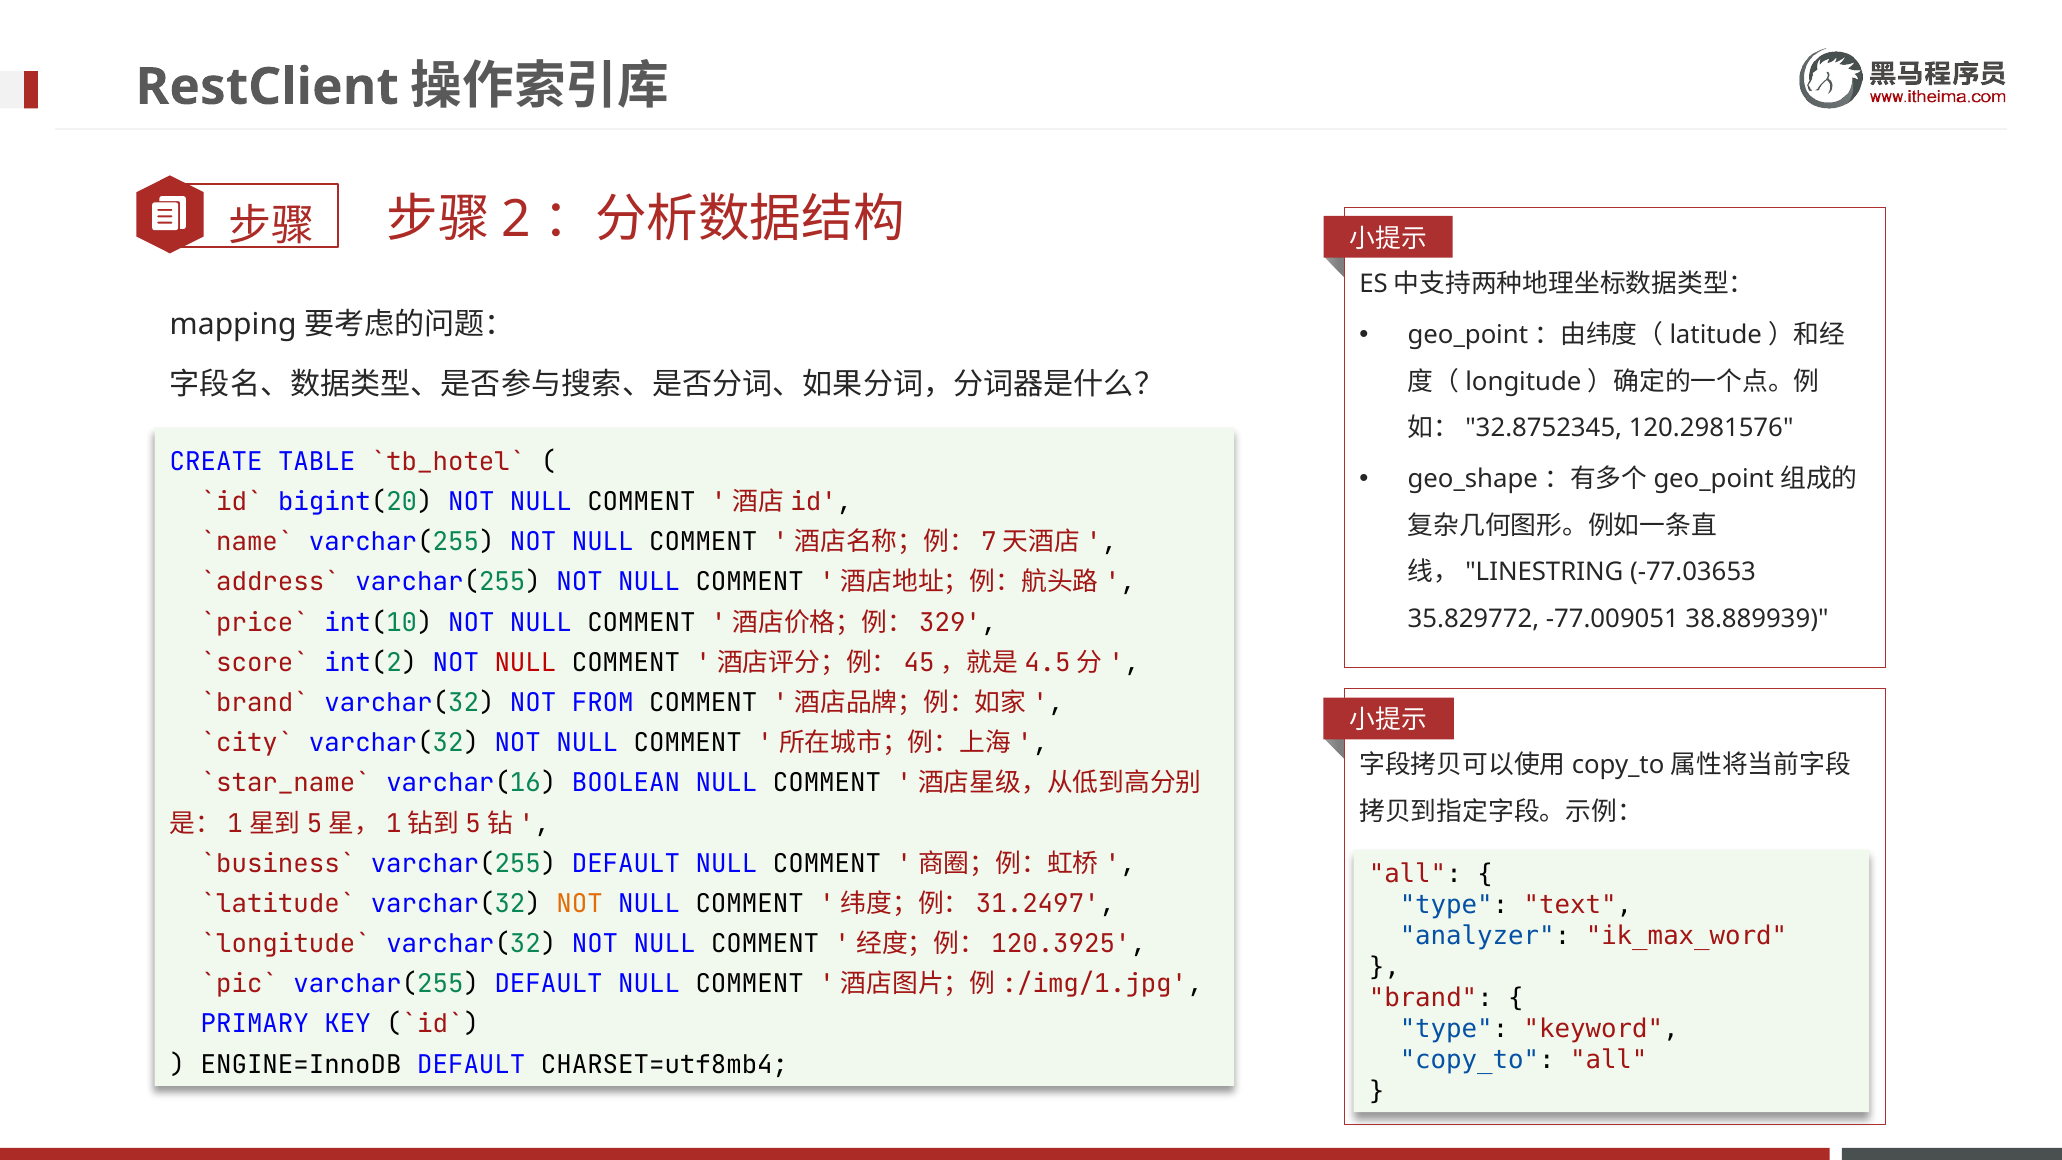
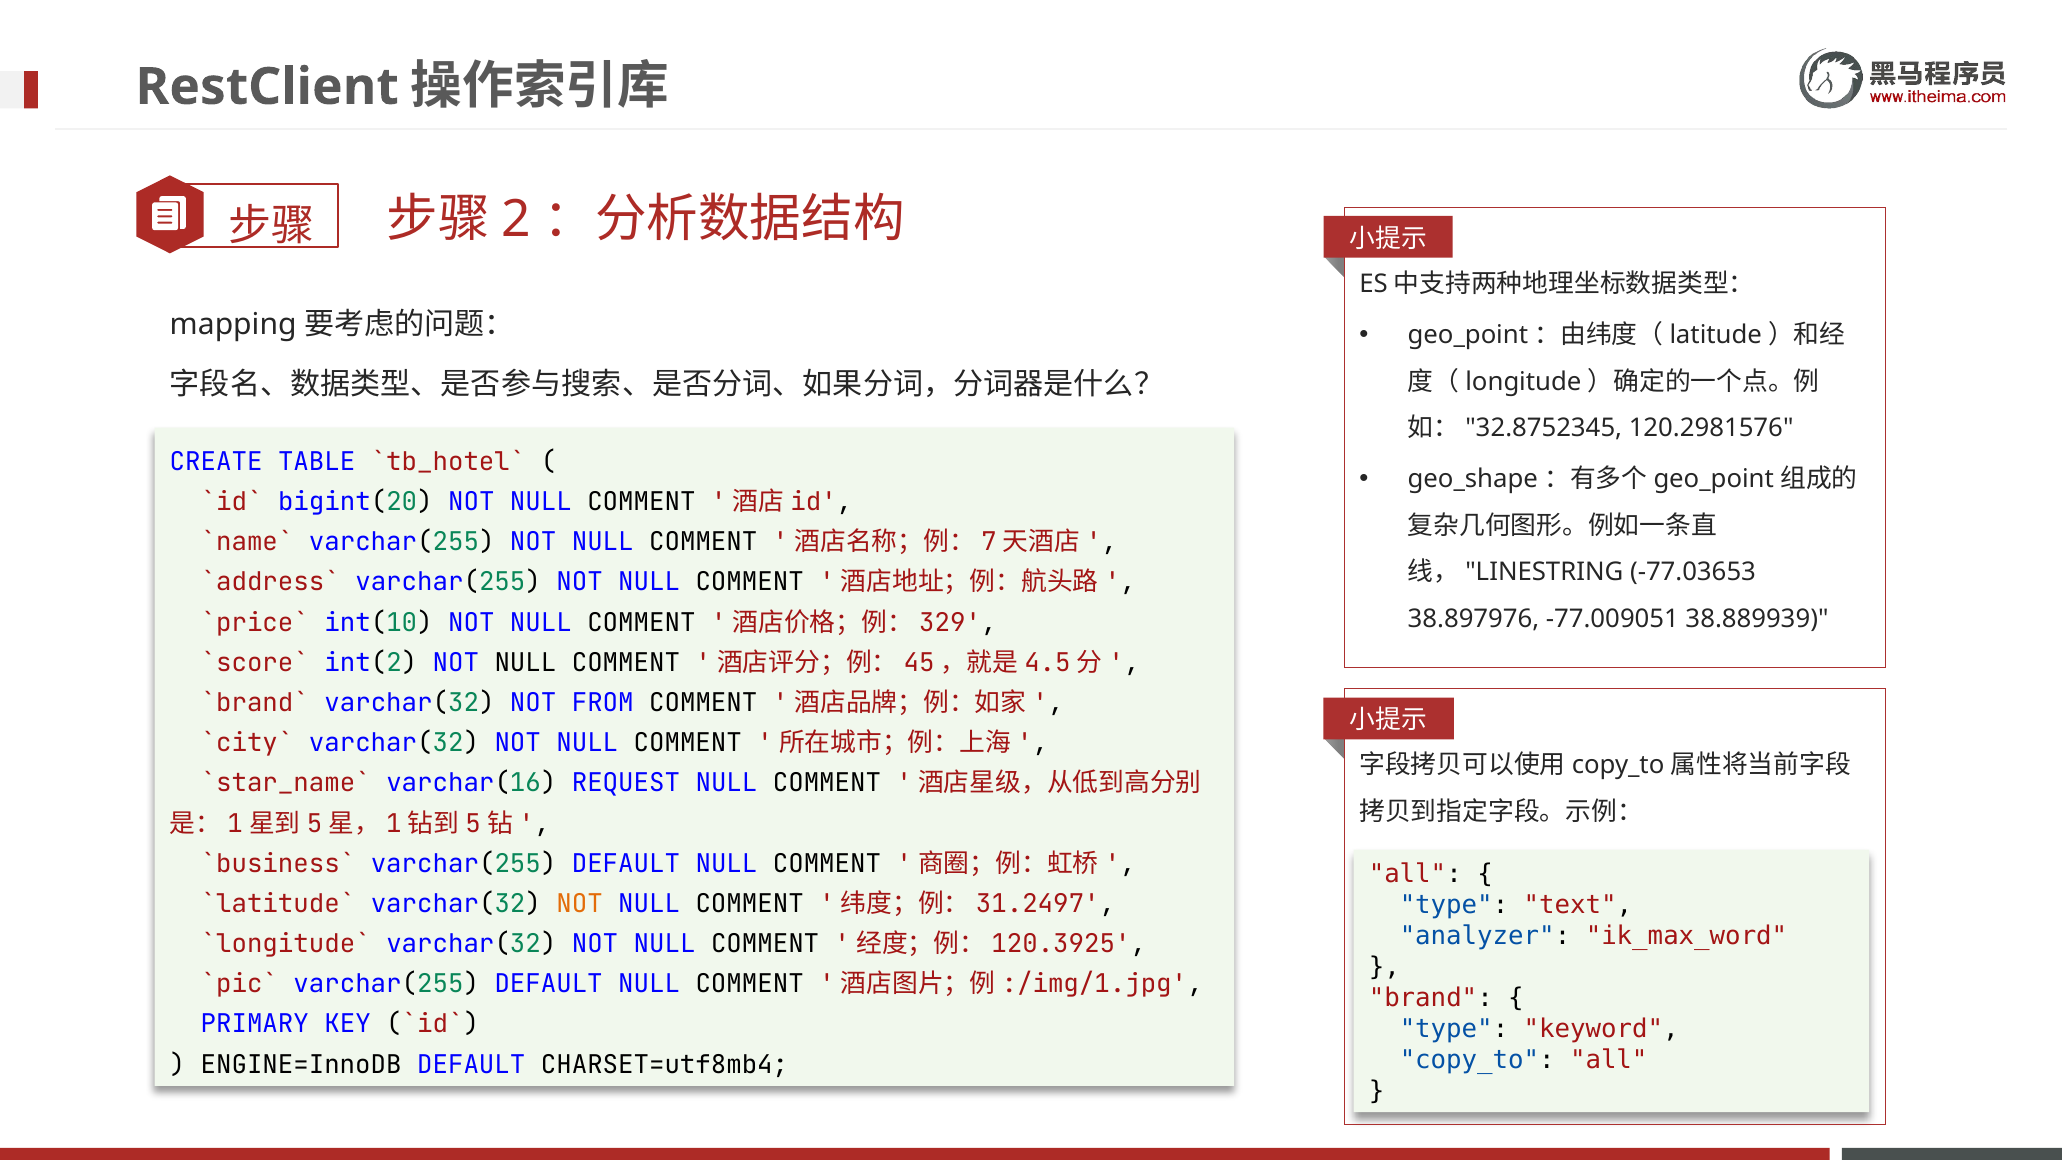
35.829772: 35.829772 -> 38.897976
NULL at (525, 663) colour: red -> black
BOOLEAN: BOOLEAN -> REQUEST
